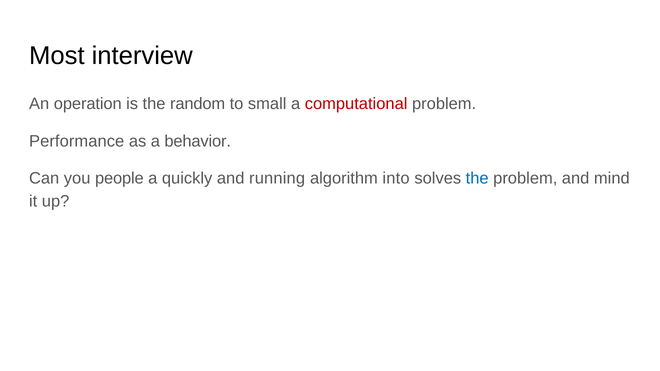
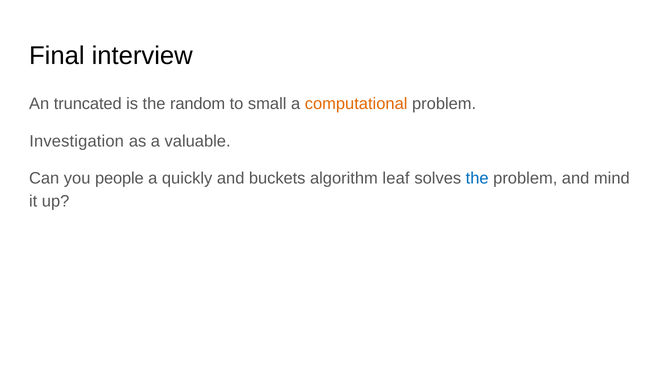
Most: Most -> Final
operation: operation -> truncated
computational colour: red -> orange
Performance: Performance -> Investigation
behavior: behavior -> valuable
running: running -> buckets
into: into -> leaf
